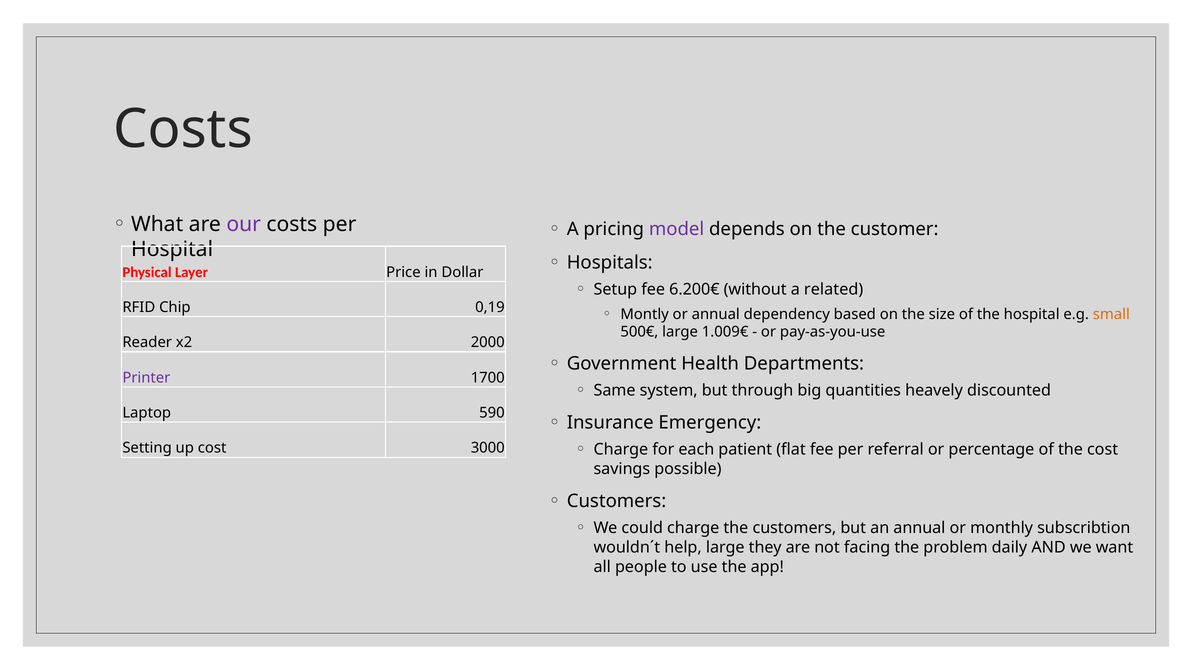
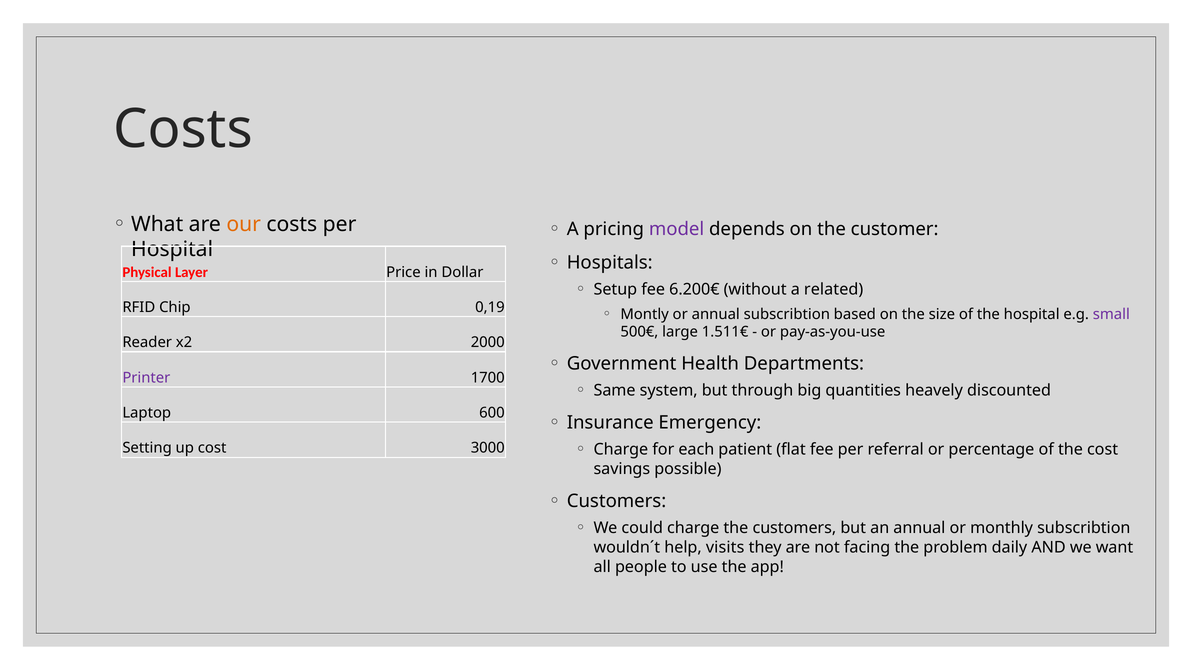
our colour: purple -> orange
annual dependency: dependency -> subscribtion
small colour: orange -> purple
1.009€: 1.009€ -> 1.511€
590: 590 -> 600
help large: large -> visits
